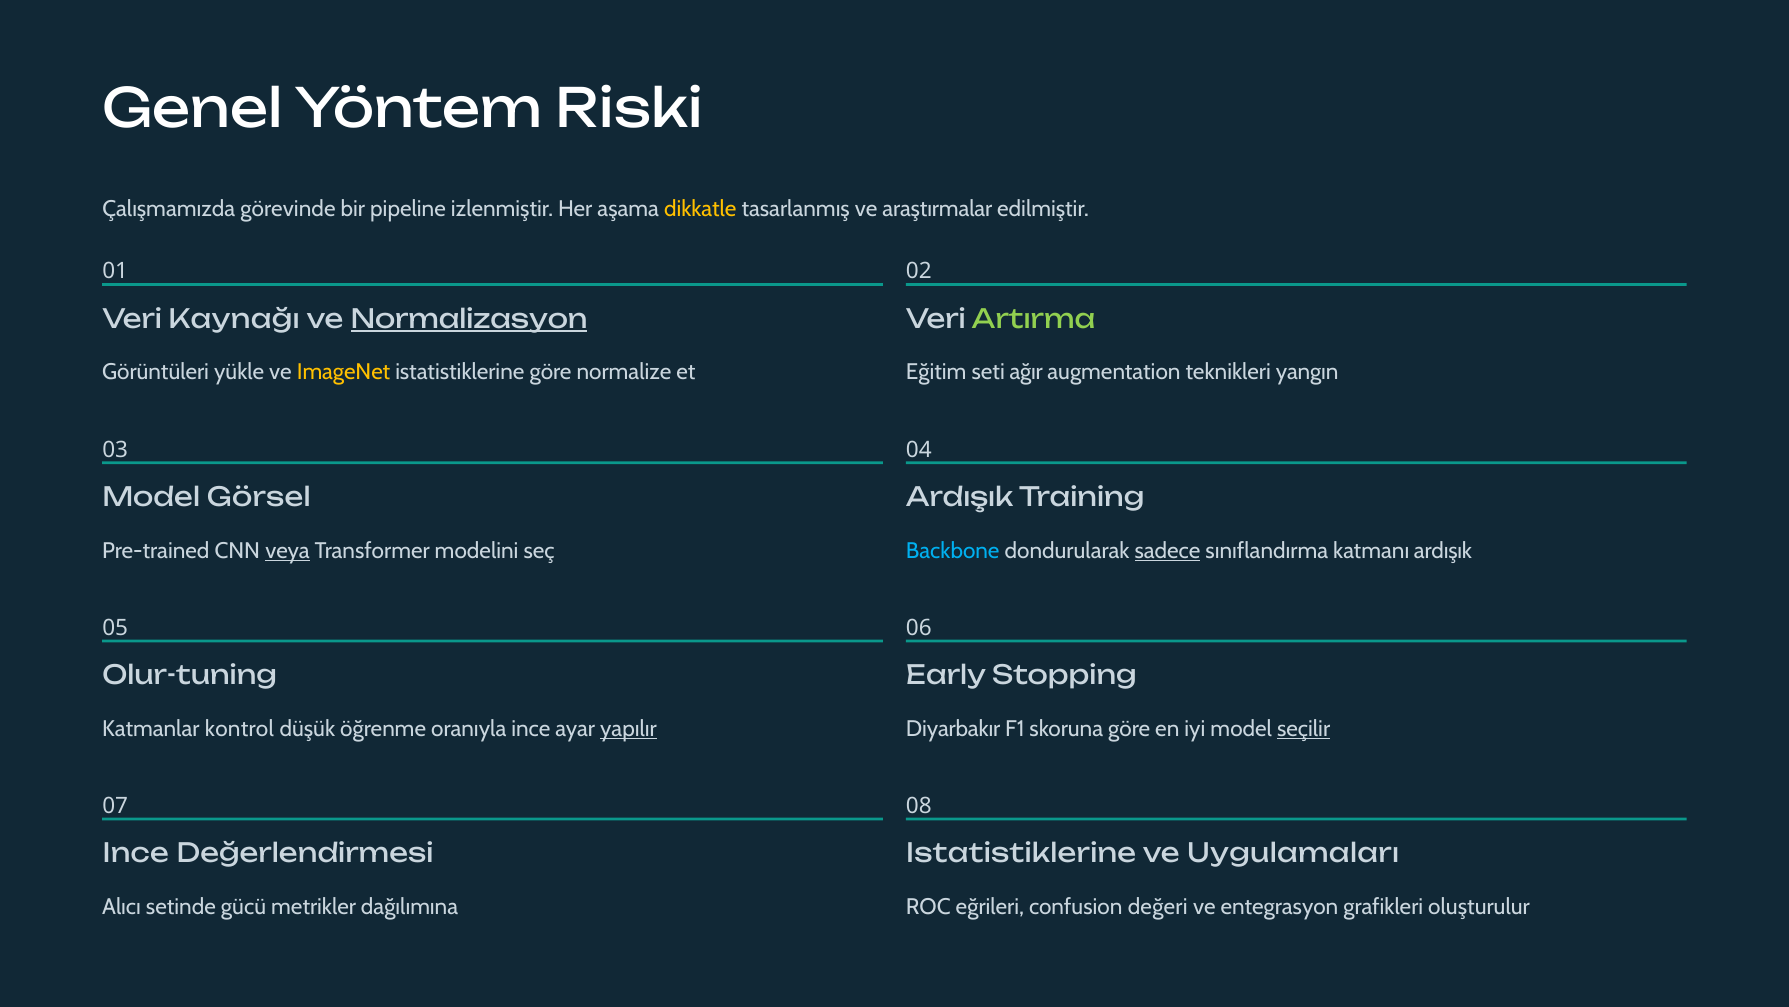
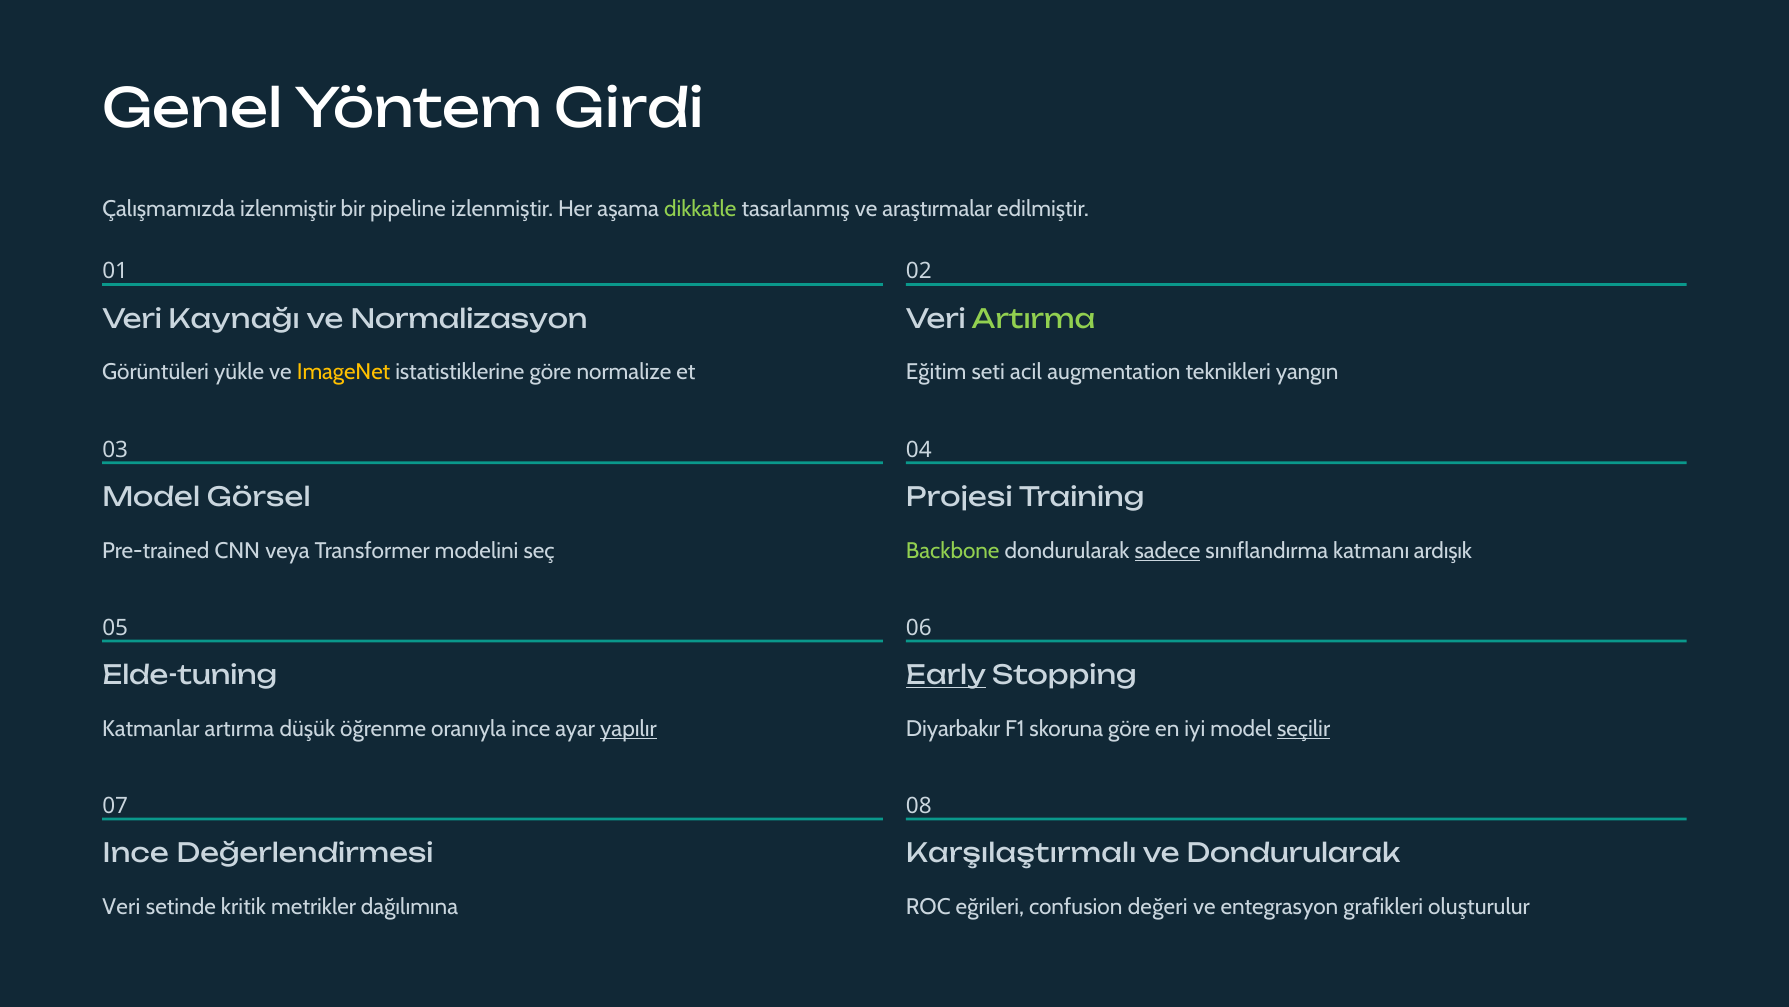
Riski: Riski -> Girdi
Çalışmamızda görevinde: görevinde -> izlenmiştir
dikkatle colour: yellow -> light green
Normalizasyon underline: present -> none
ağır: ağır -> acil
Ardışık at (960, 497): Ardışık -> Projesi
veya underline: present -> none
Backbone colour: light blue -> light green
Olur-tuning: Olur-tuning -> Elde-tuning
Early underline: none -> present
Katmanlar kontrol: kontrol -> artırma
Istatistiklerine at (1021, 854): Istatistiklerine -> Karşılaştırmalı
ve Uygulamaları: Uygulamaları -> Dondurularak
Alıcı at (122, 906): Alıcı -> Veri
gücü: gücü -> kritik
